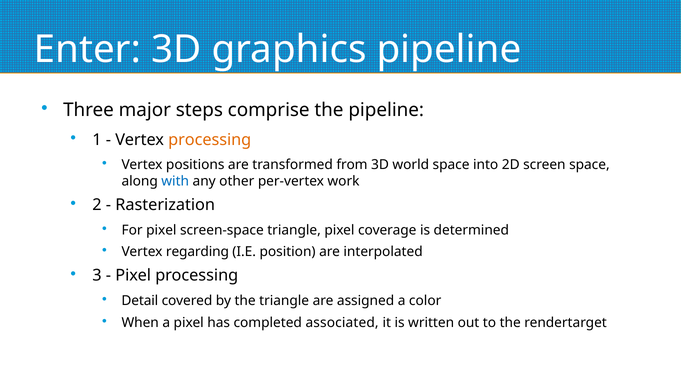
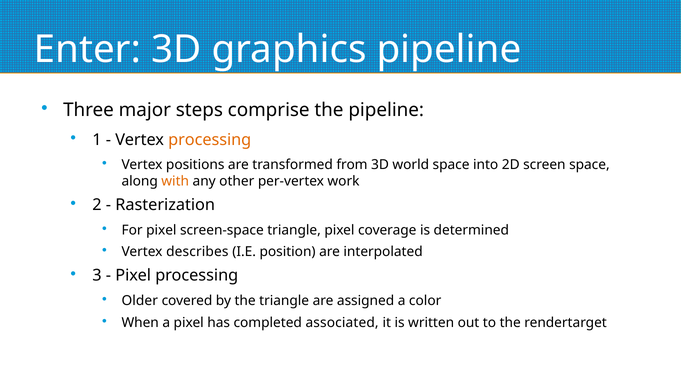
with colour: blue -> orange
regarding: regarding -> describes
Detail: Detail -> Older
